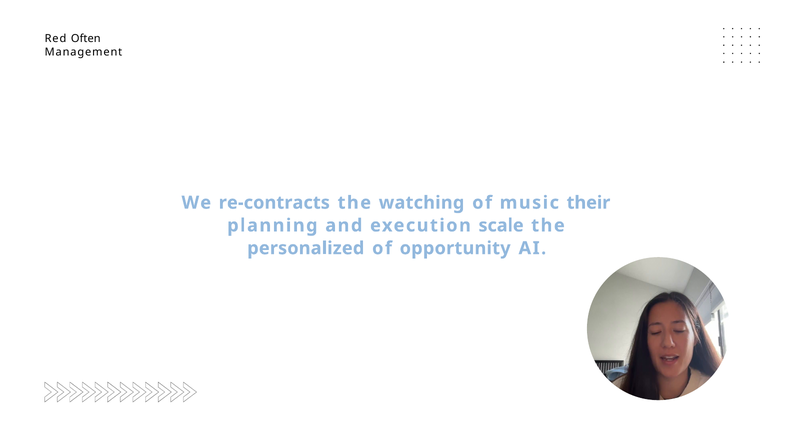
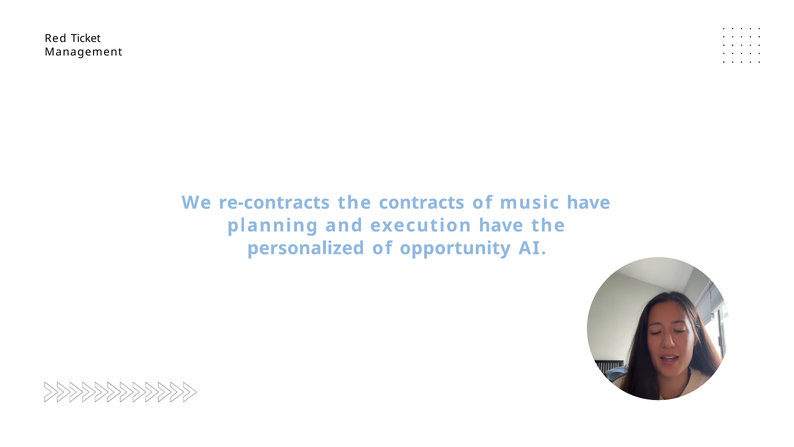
Often: Often -> Ticket
watching: watching -> contracts
music their: their -> have
execution scale: scale -> have
